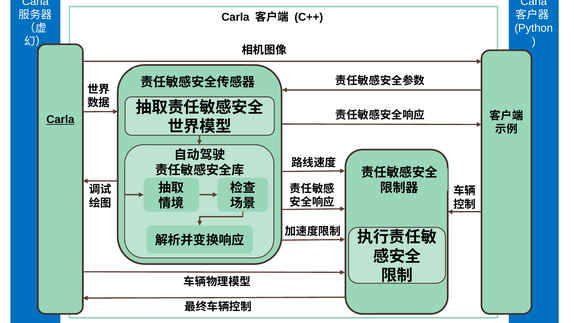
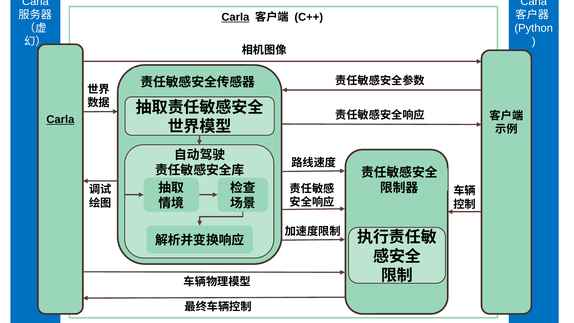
Carla at (235, 17) underline: none -> present
